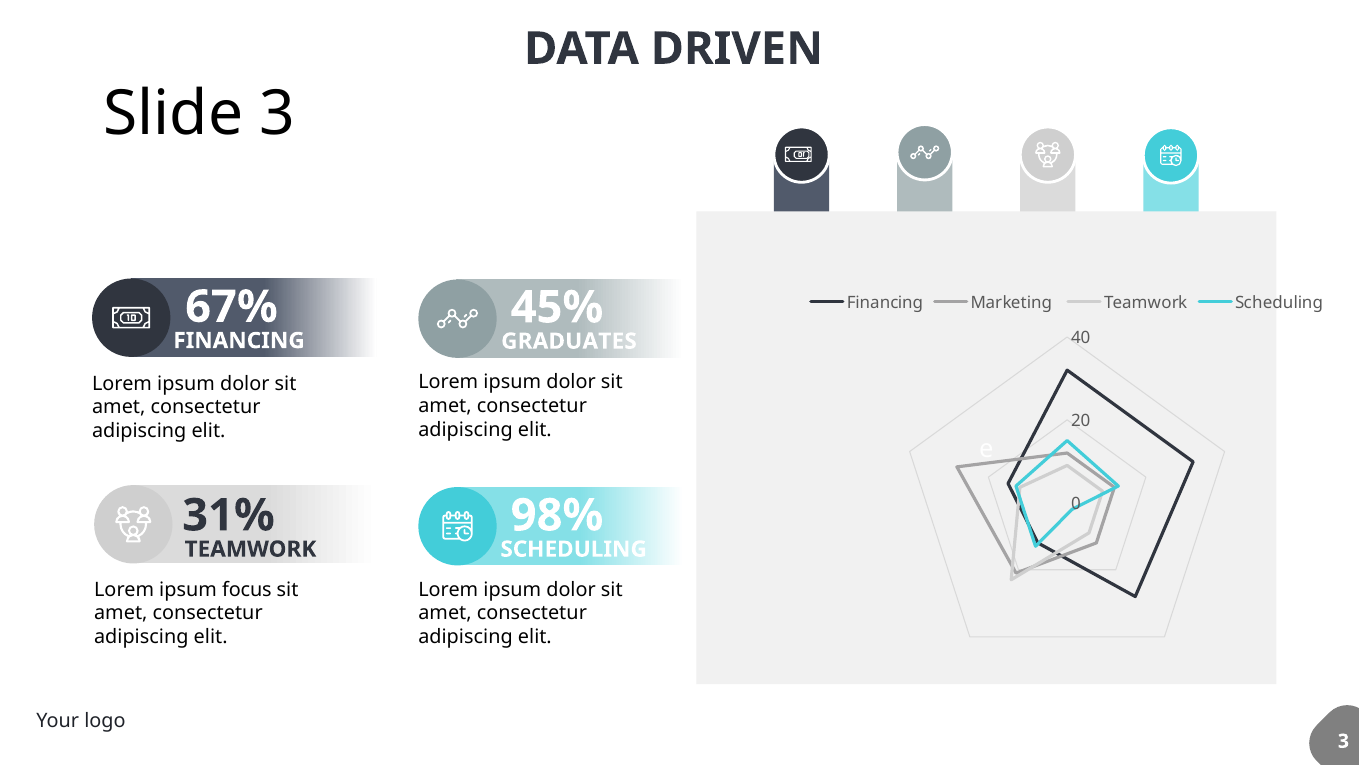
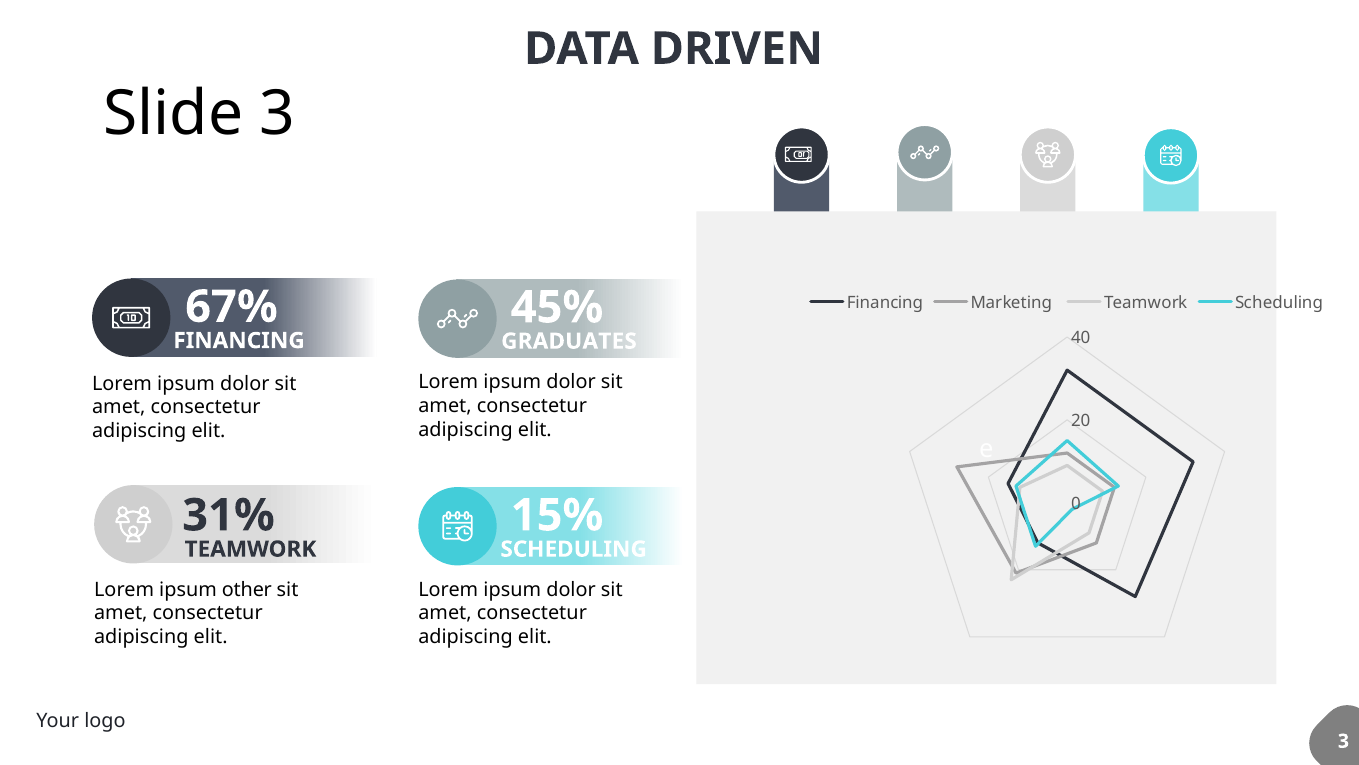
98%: 98% -> 15%
focus: focus -> other
